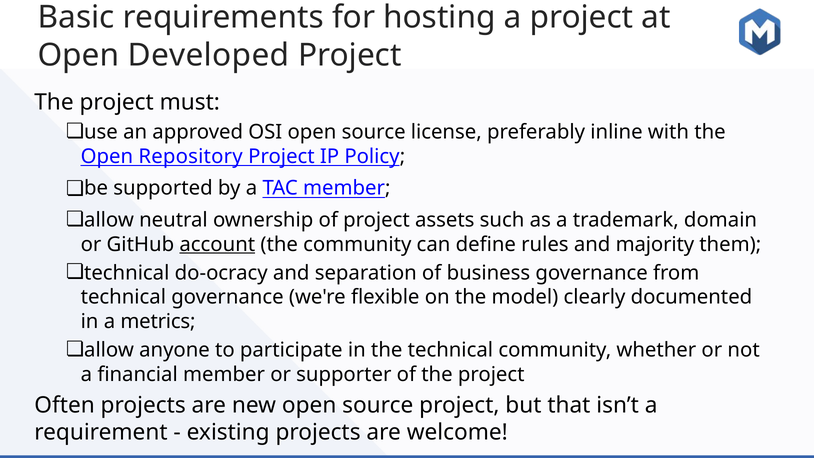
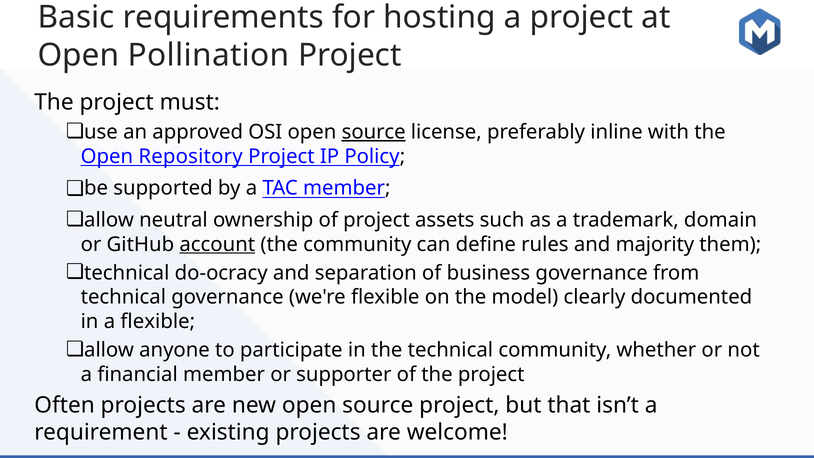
Developed: Developed -> Pollination
source at (374, 132) underline: none -> present
a metrics: metrics -> flexible
